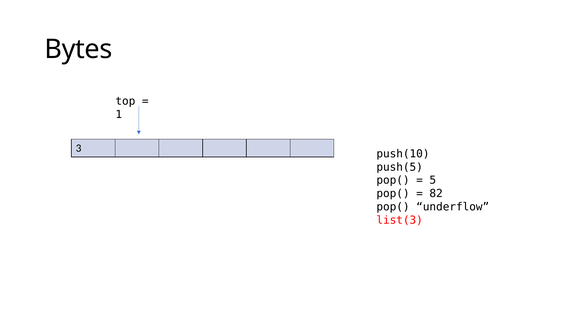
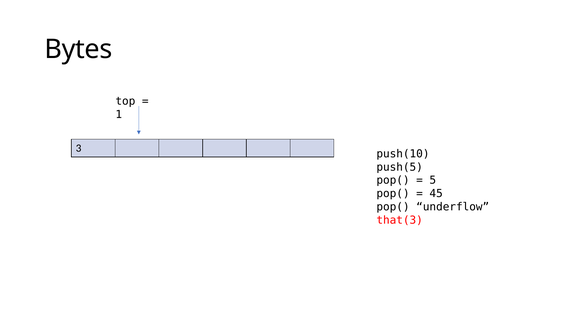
82: 82 -> 45
list(3: list(3 -> that(3
